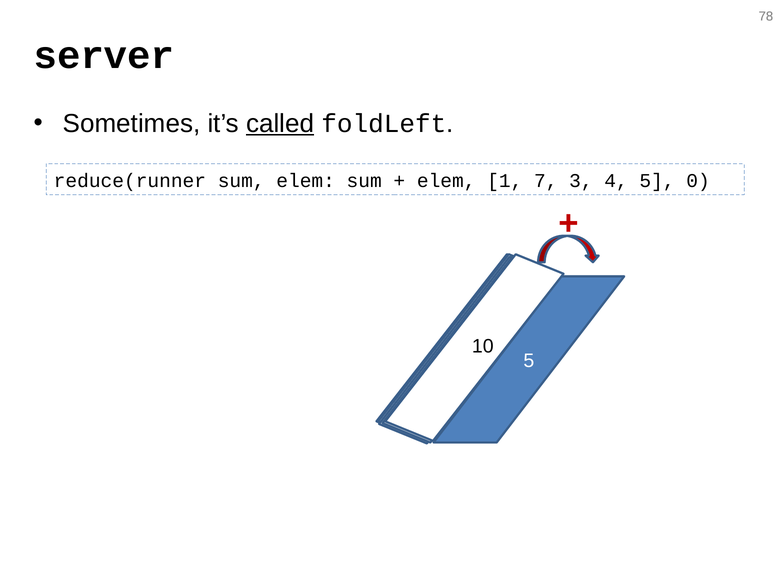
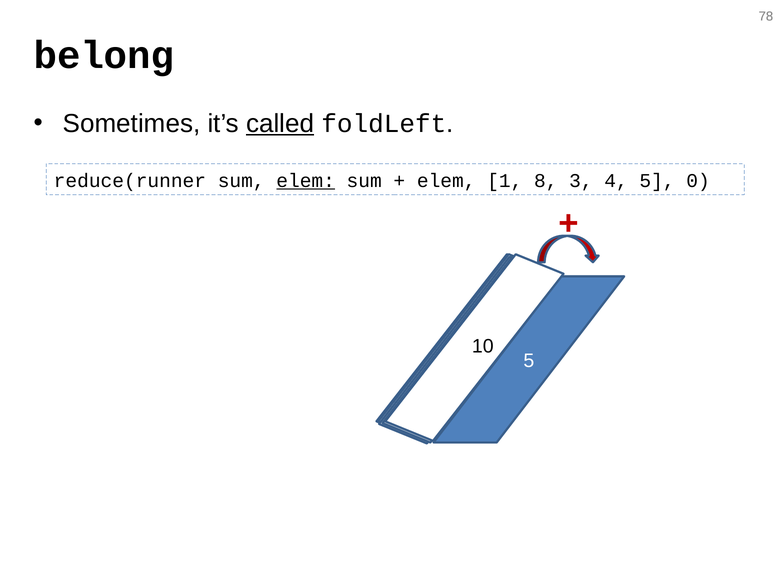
server: server -> belong
elem at (306, 181) underline: none -> present
7: 7 -> 8
